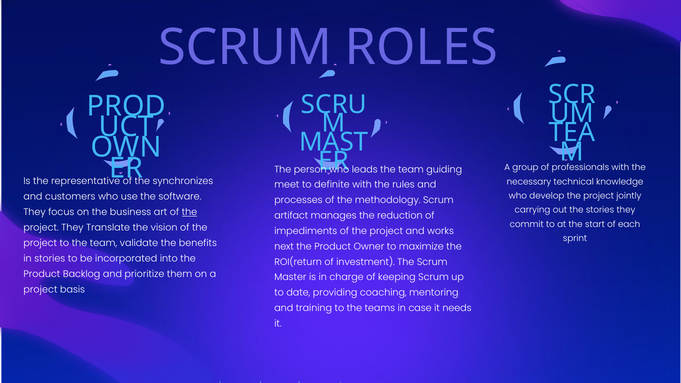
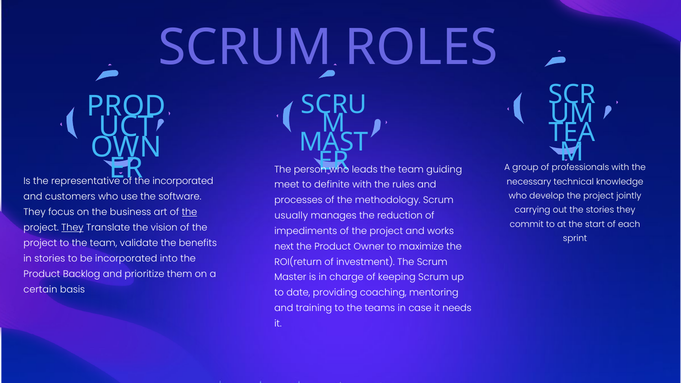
synchronizes at (183, 181): synchronizes -> incorporated
artifact: artifact -> usually
They at (72, 228) underline: none -> present
project at (40, 290): project -> certain
